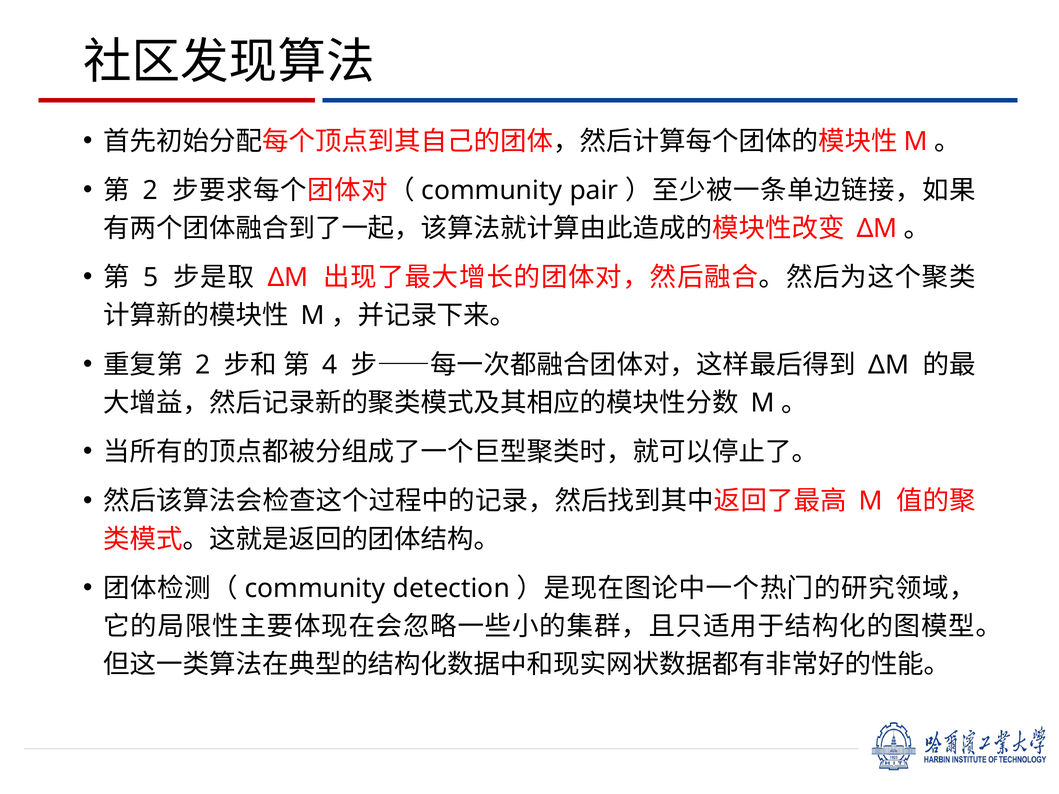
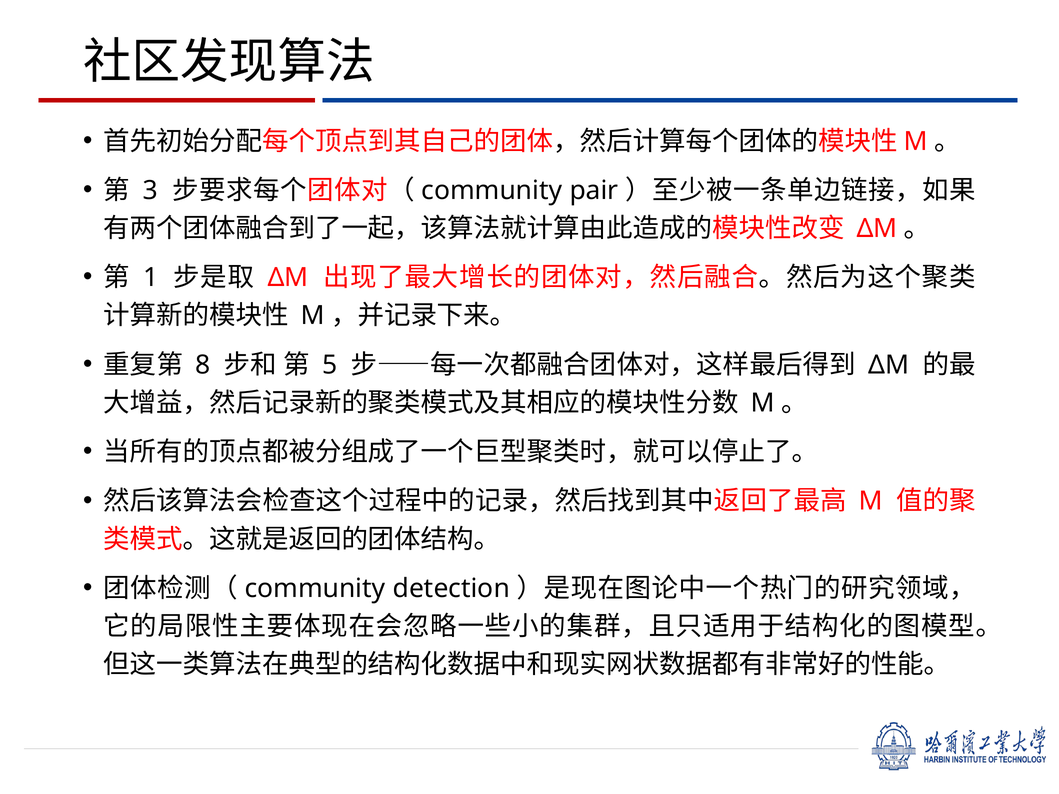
2 at (151, 190): 2 -> 3
5: 5 -> 1
2 at (203, 365): 2 -> 8
4: 4 -> 5
